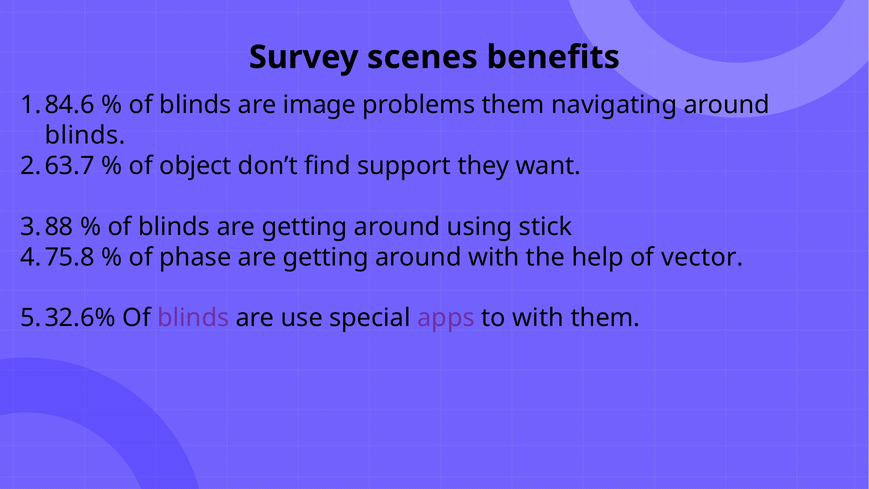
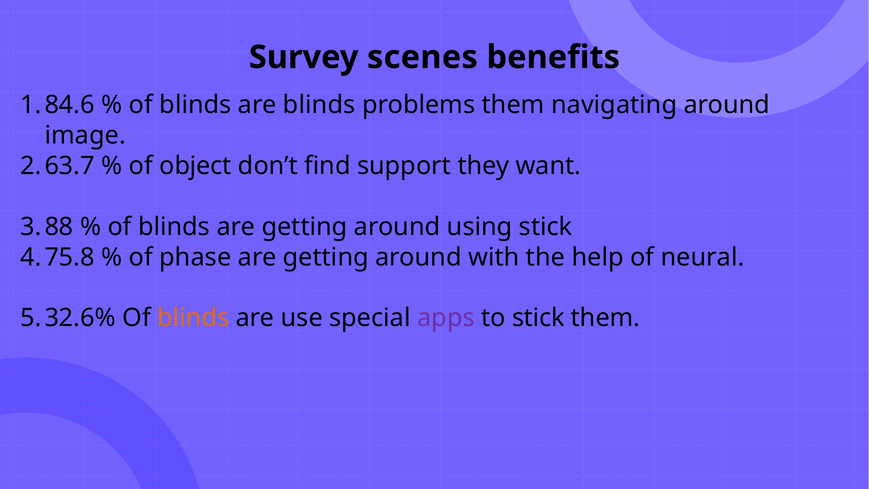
are image: image -> blinds
blinds at (85, 135): blinds -> image
vector: vector -> neural
blinds at (193, 318) colour: purple -> orange
to with: with -> stick
